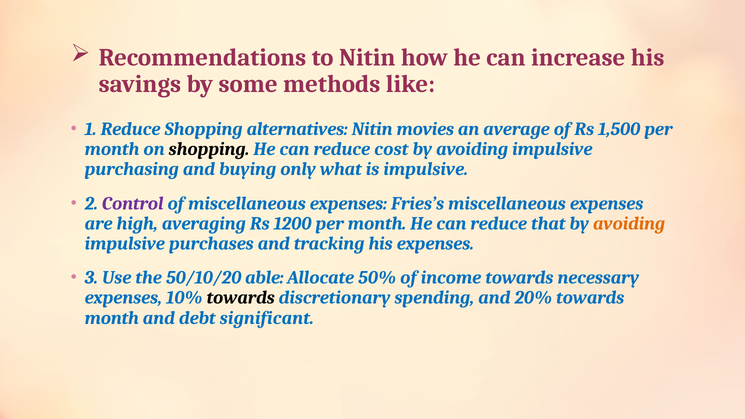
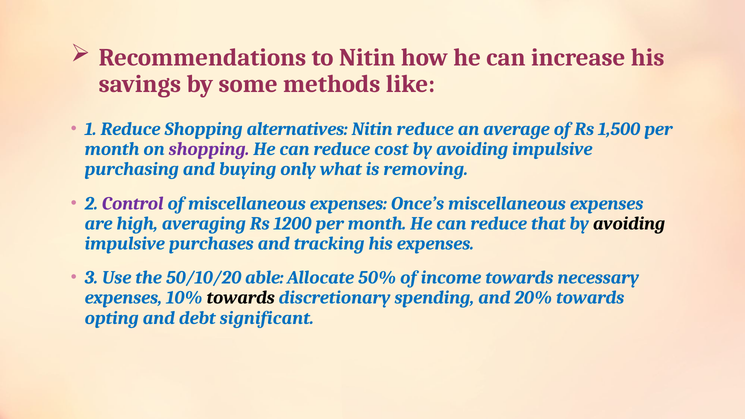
Nitin movies: movies -> reduce
shopping at (209, 149) colour: black -> purple
is impulsive: impulsive -> removing
Fries’s: Fries’s -> Once’s
avoiding at (629, 224) colour: orange -> black
month at (112, 318): month -> opting
